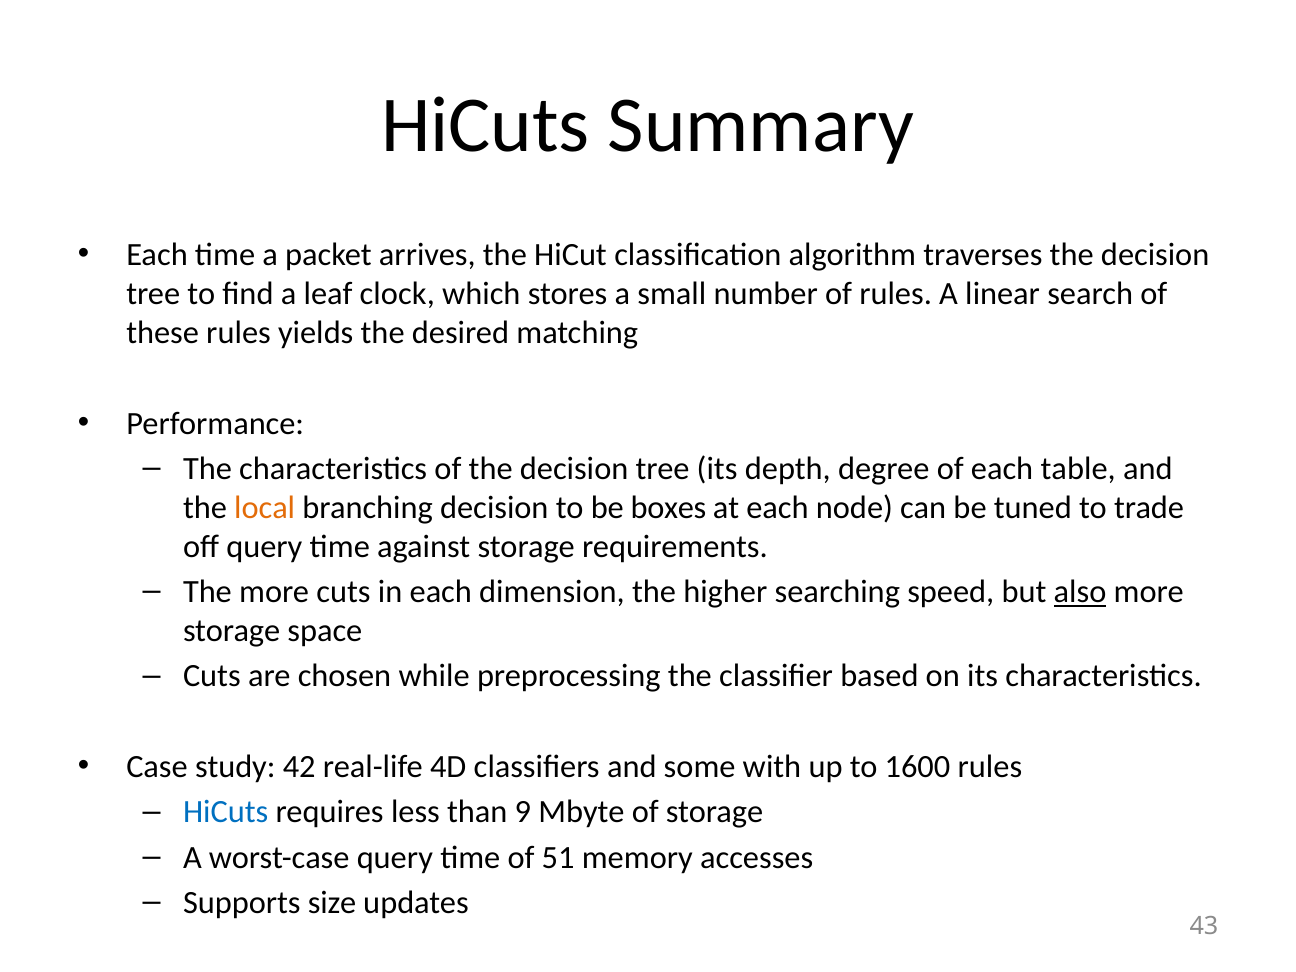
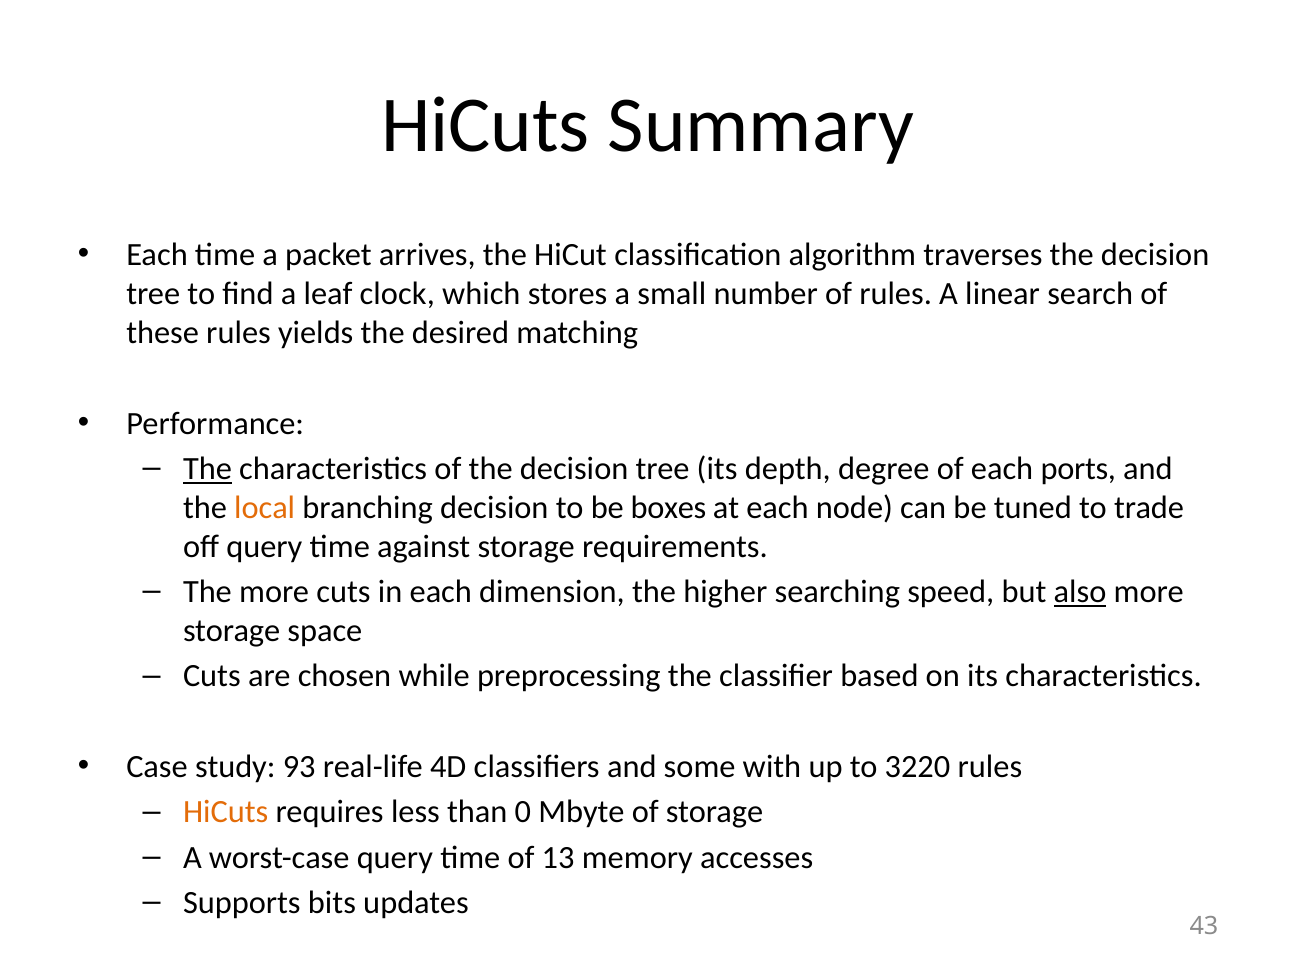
The at (207, 469) underline: none -> present
table: table -> ports
42: 42 -> 93
1600: 1600 -> 3220
HiCuts at (226, 812) colour: blue -> orange
9: 9 -> 0
51: 51 -> 13
size: size -> bits
